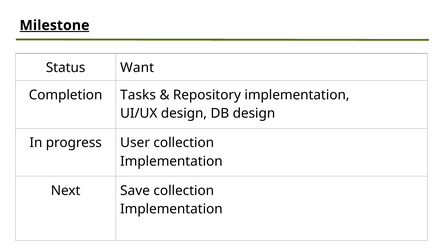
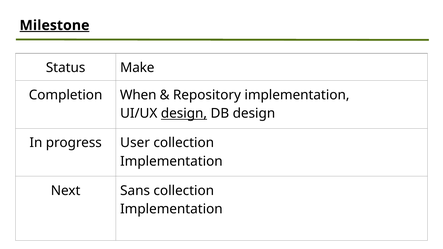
Want: Want -> Make
Tasks: Tasks -> When
design at (184, 114) underline: none -> present
Save: Save -> Sans
